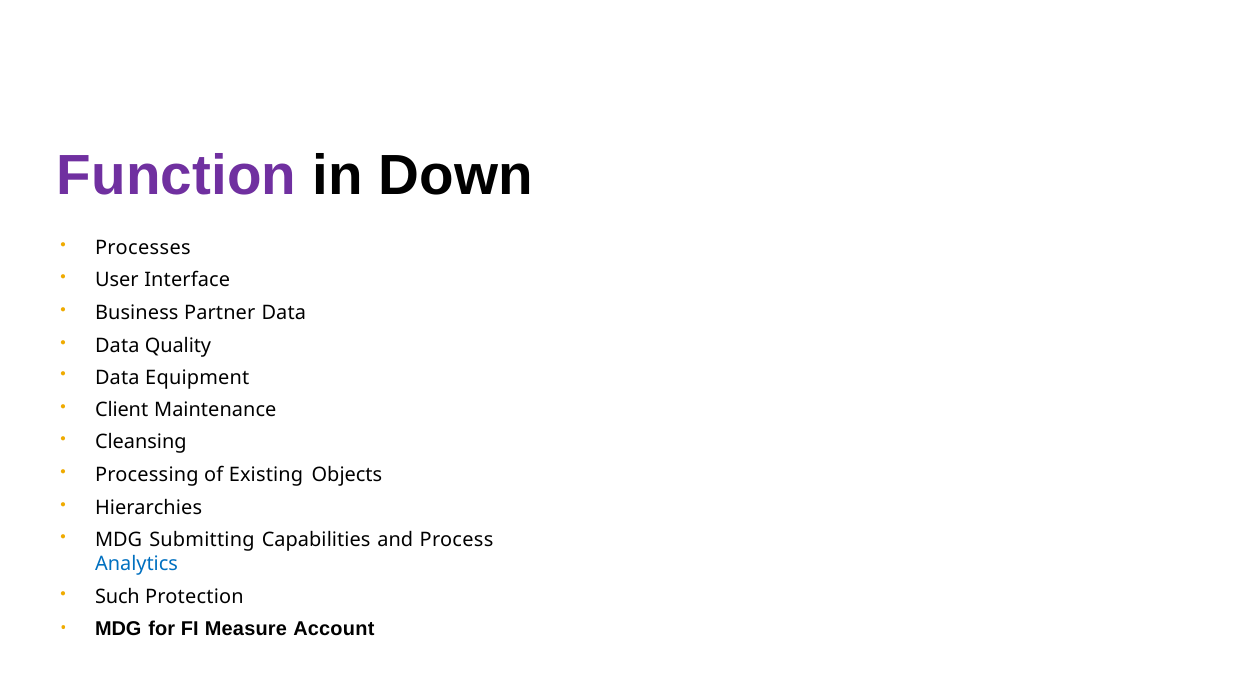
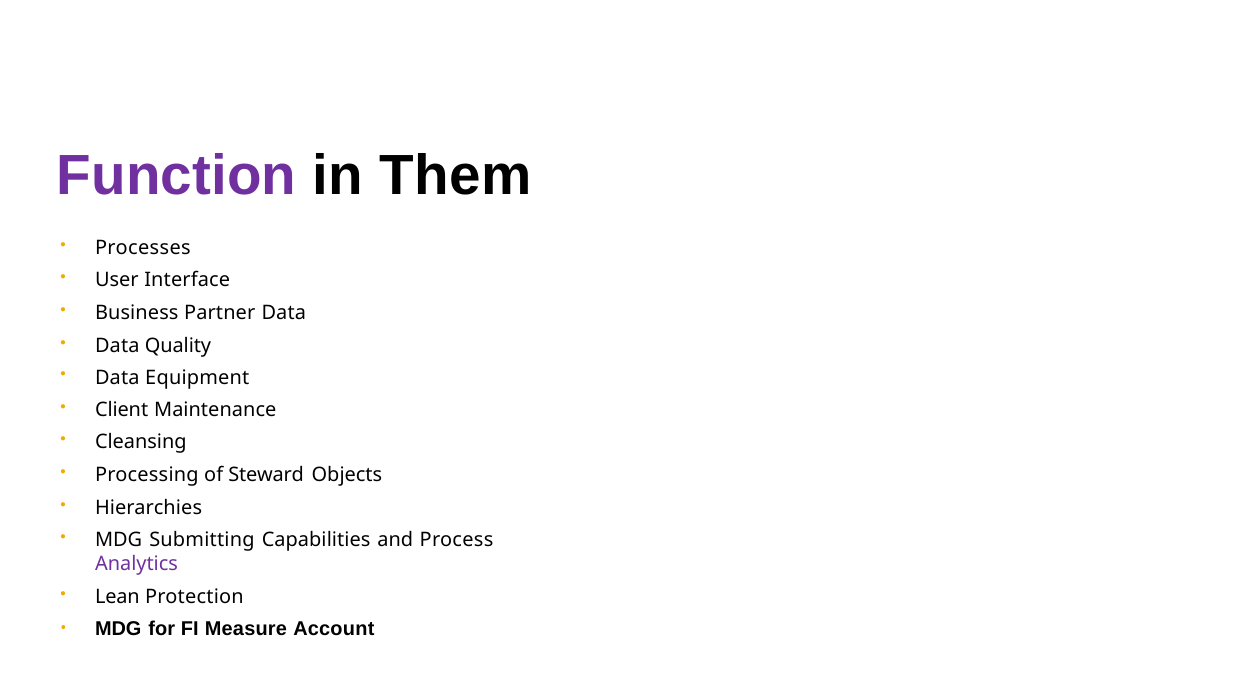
Down: Down -> Them
Existing: Existing -> Steward
Analytics colour: blue -> purple
Such: Such -> Lean
